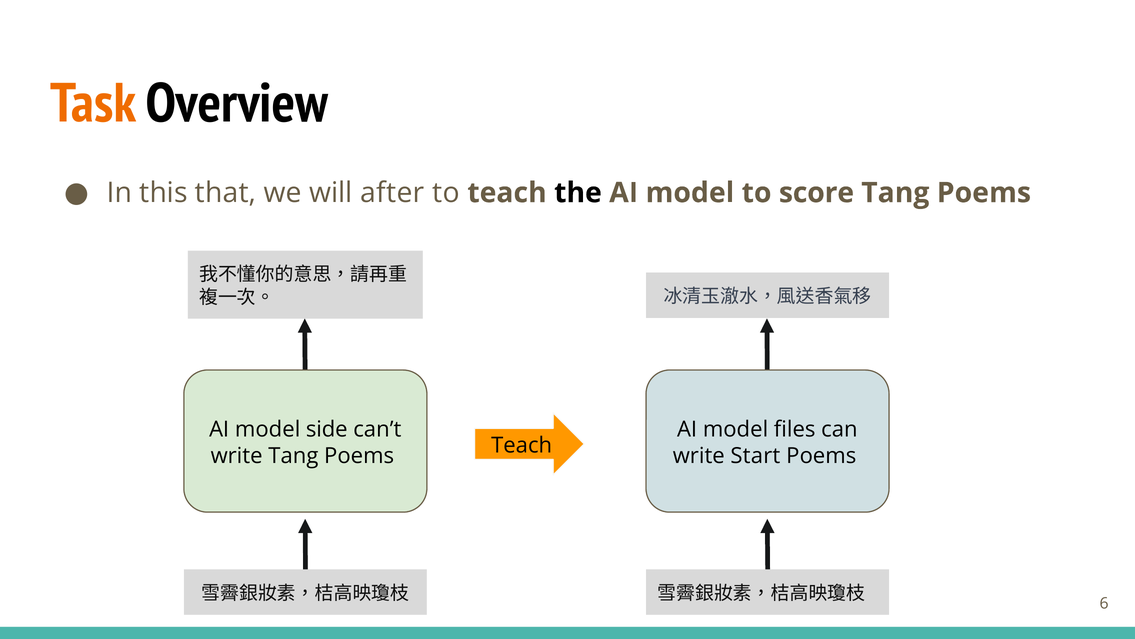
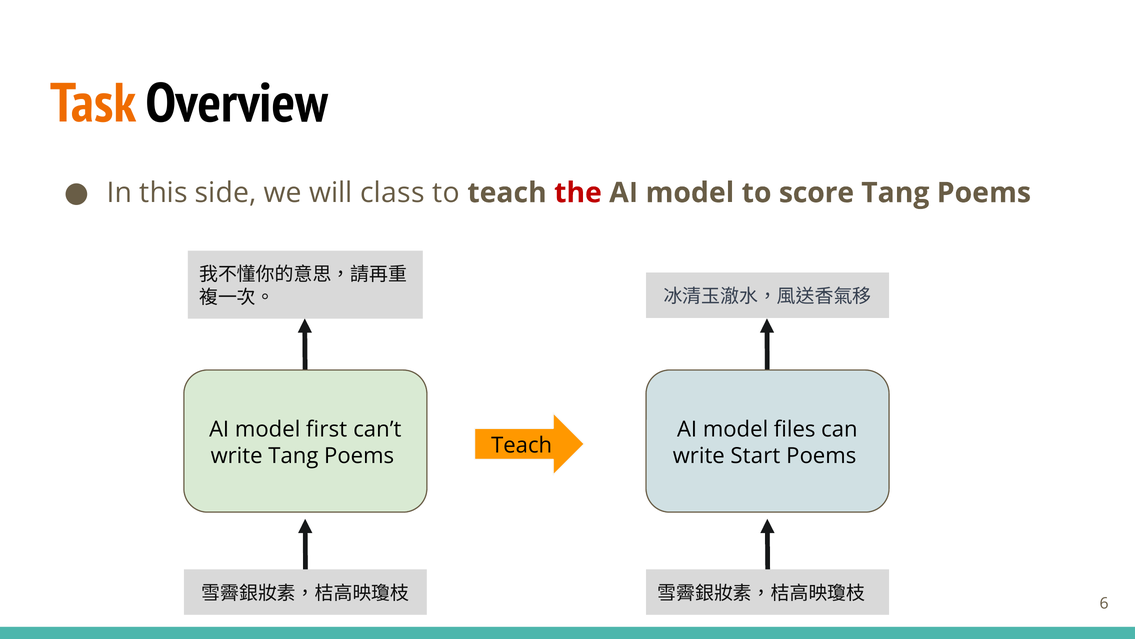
that: that -> side
after: after -> class
the colour: black -> red
side: side -> first
